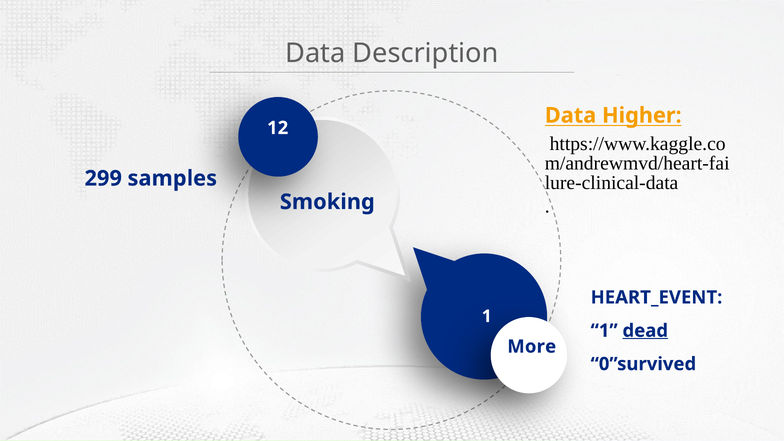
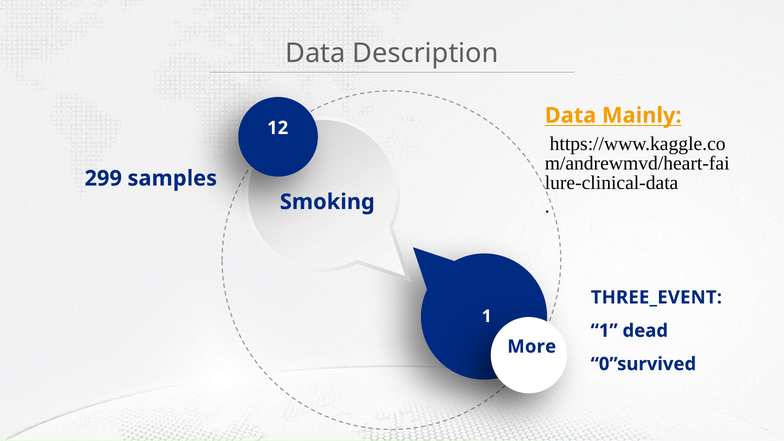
Higher: Higher -> Mainly
HEART_EVENT: HEART_EVENT -> THREE_EVENT
dead underline: present -> none
